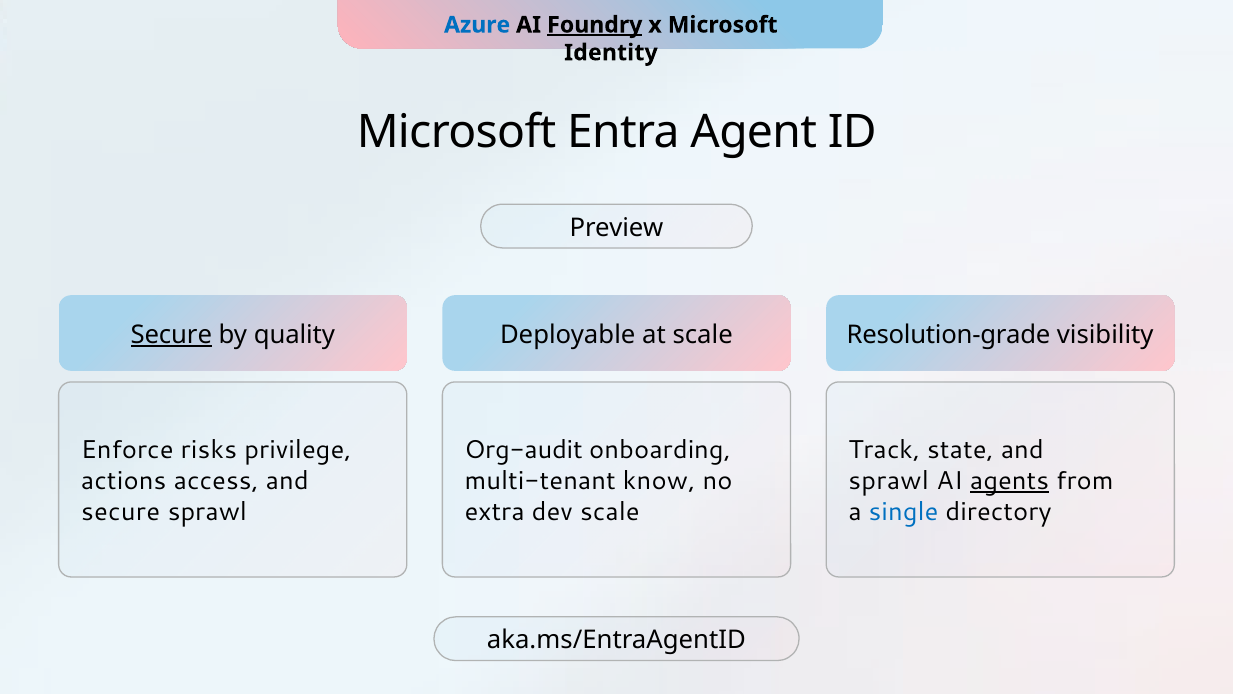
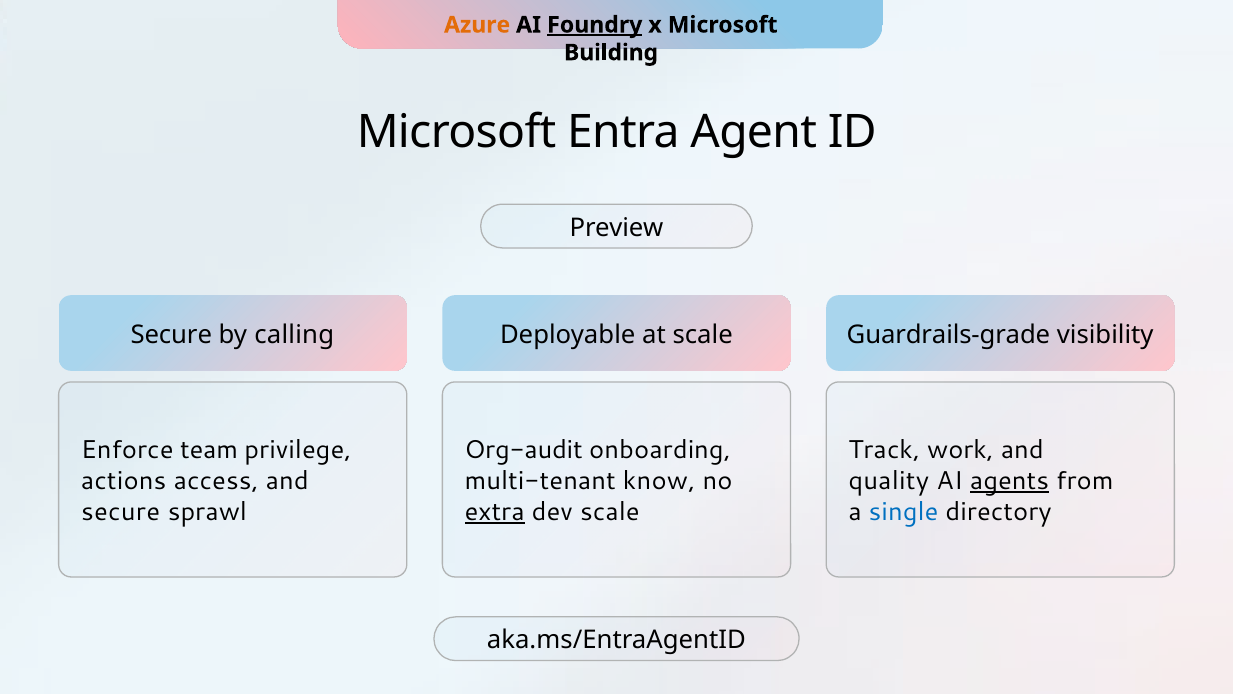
Azure colour: blue -> orange
Identity: Identity -> Building
Secure at (171, 335) underline: present -> none
quality: quality -> calling
Resolution-grade: Resolution-grade -> Guardrails-grade
risks: risks -> team
state: state -> work
sprawl at (889, 481): sprawl -> quality
extra underline: none -> present
